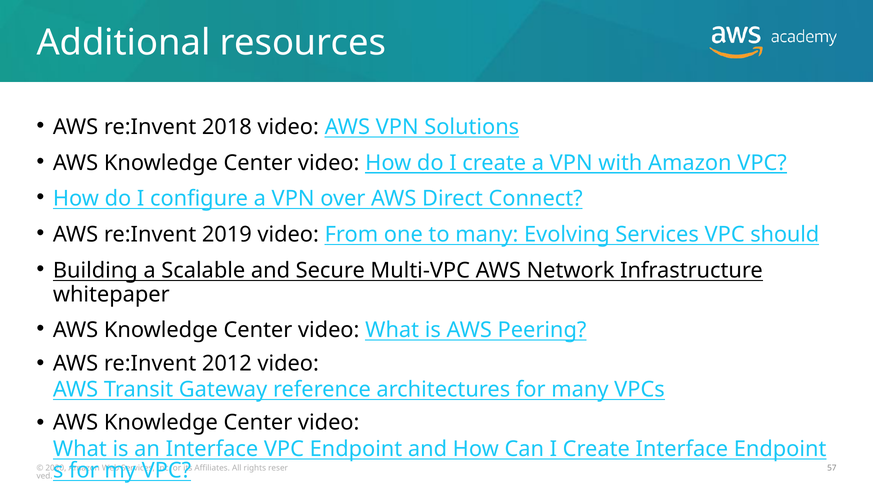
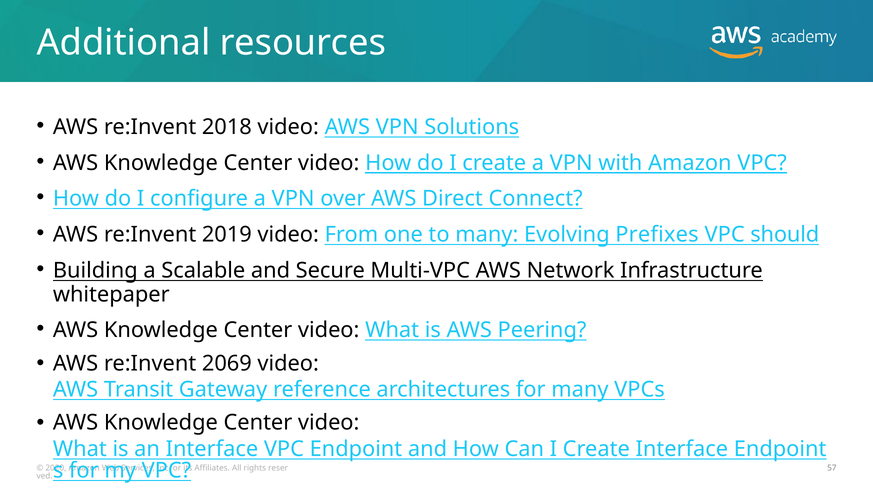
Evolving Services: Services -> Prefixes
2012: 2012 -> 2069
